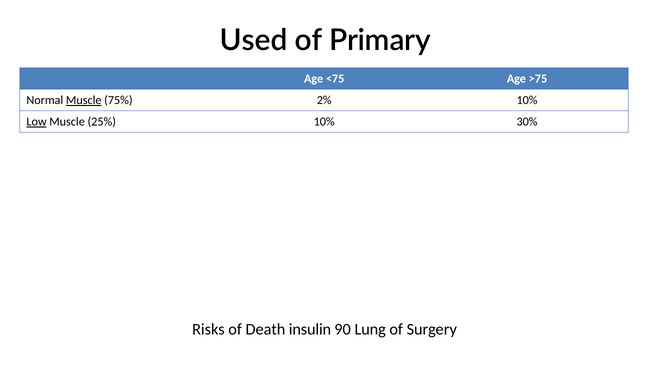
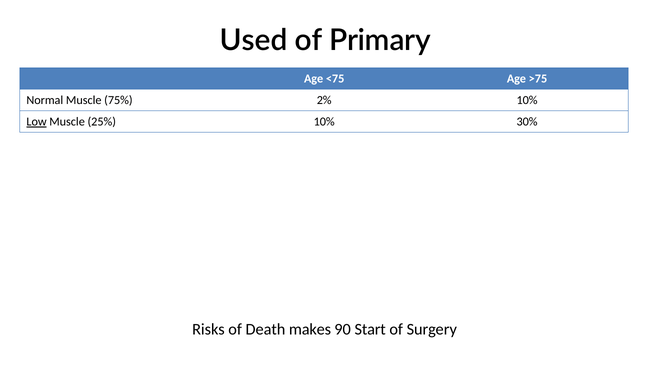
Muscle at (84, 100) underline: present -> none
insulin: insulin -> makes
Lung: Lung -> Start
